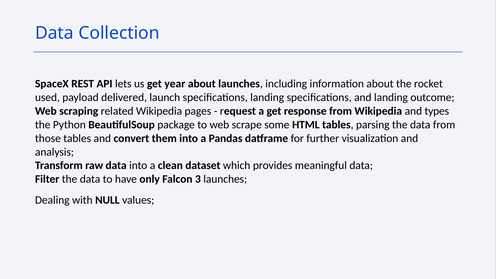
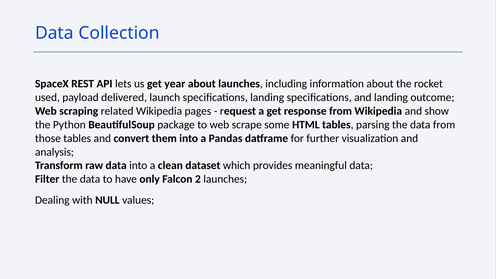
types: types -> show
3: 3 -> 2
